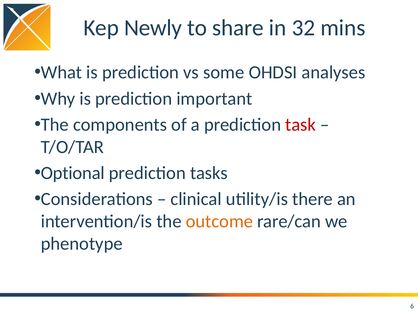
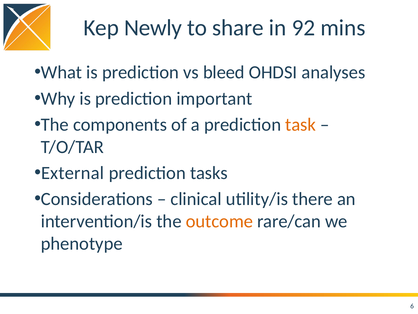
32: 32 -> 92
some: some -> bleed
task colour: red -> orange
Optional: Optional -> External
